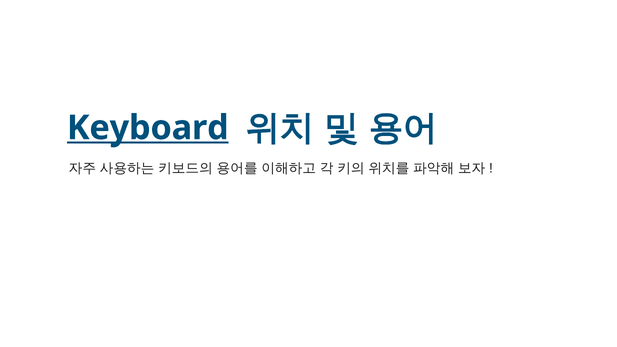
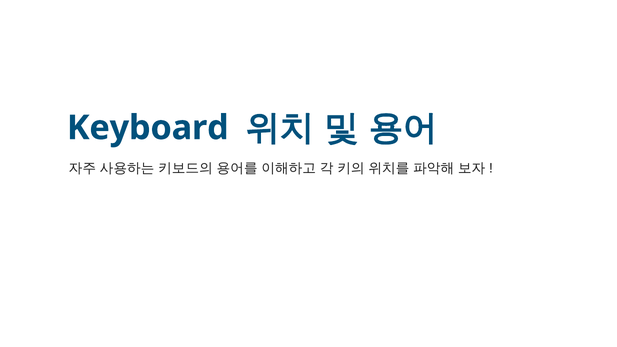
Keyboard underline: present -> none
